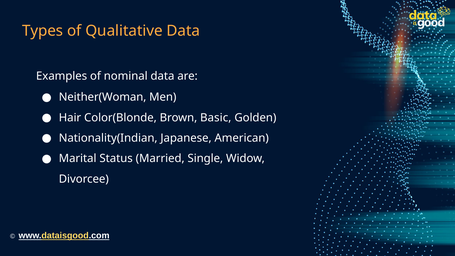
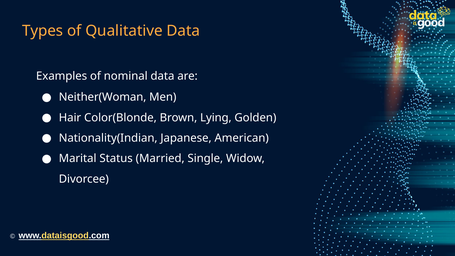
Basic: Basic -> Lying
